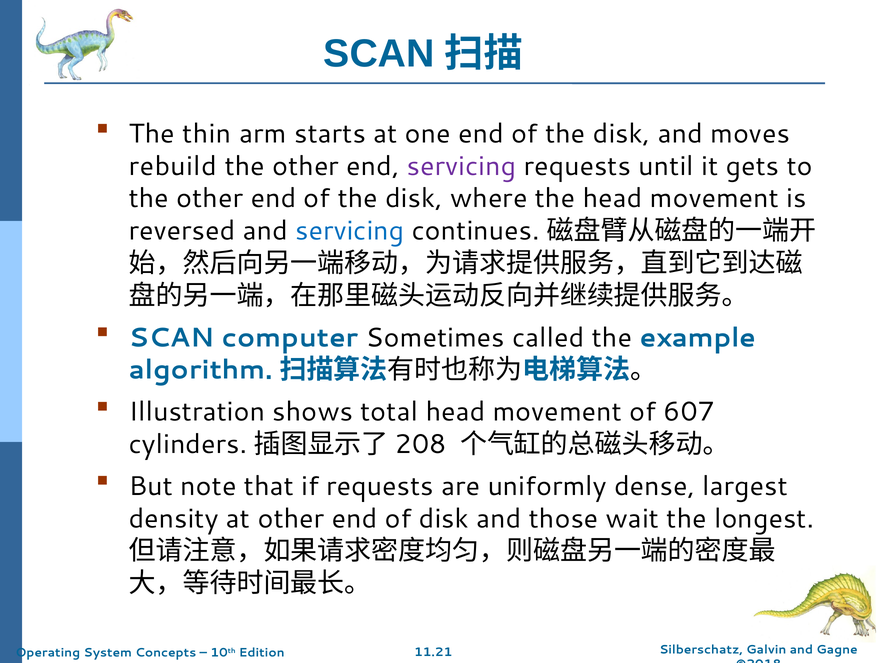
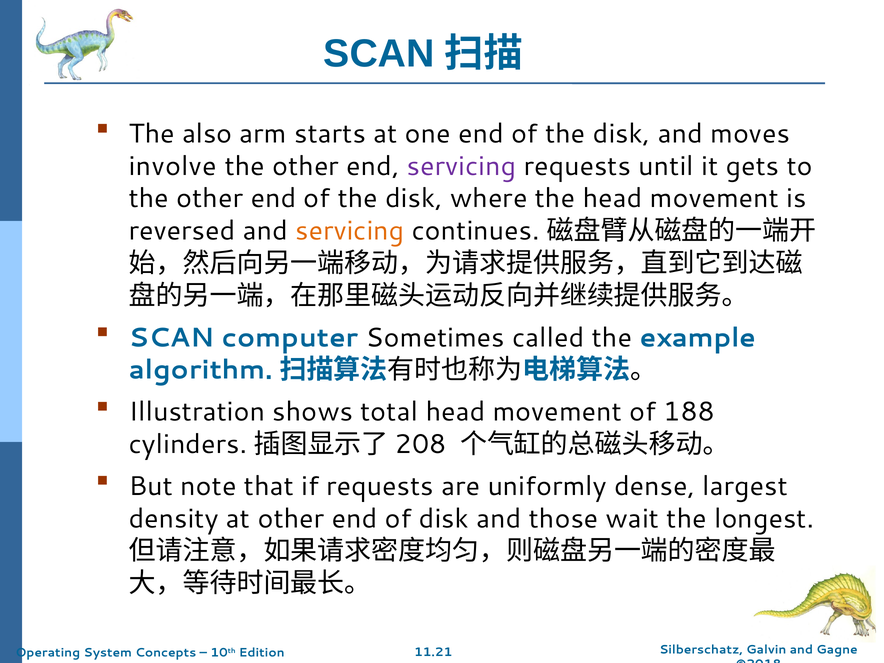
thin: thin -> also
rebuild: rebuild -> involve
servicing at (350, 231) colour: blue -> orange
607: 607 -> 188
